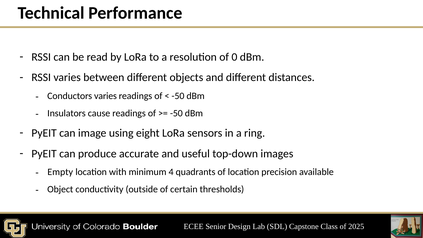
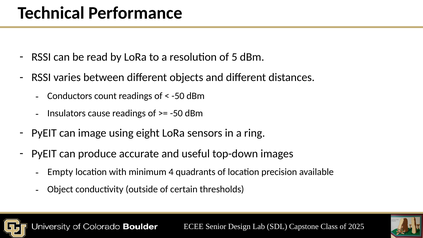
0: 0 -> 5
Conductors varies: varies -> count
